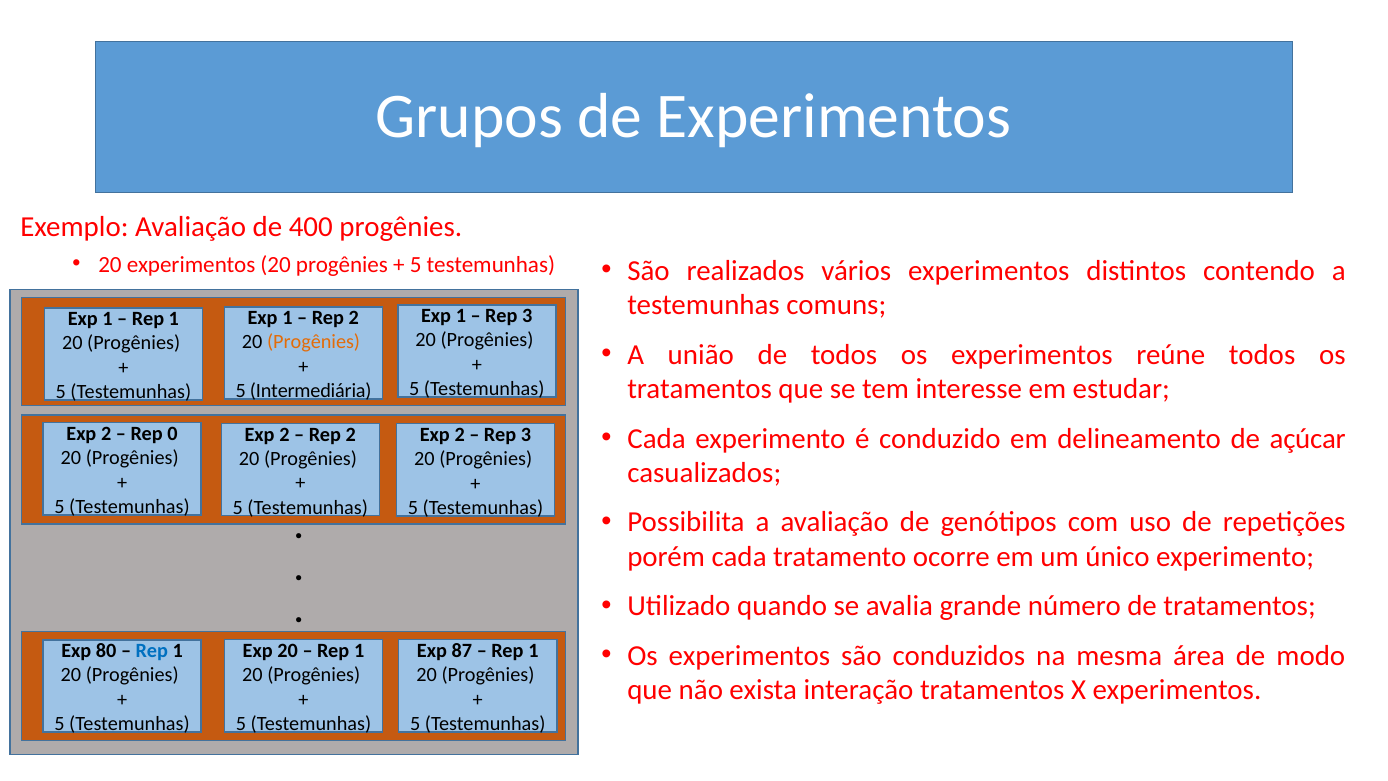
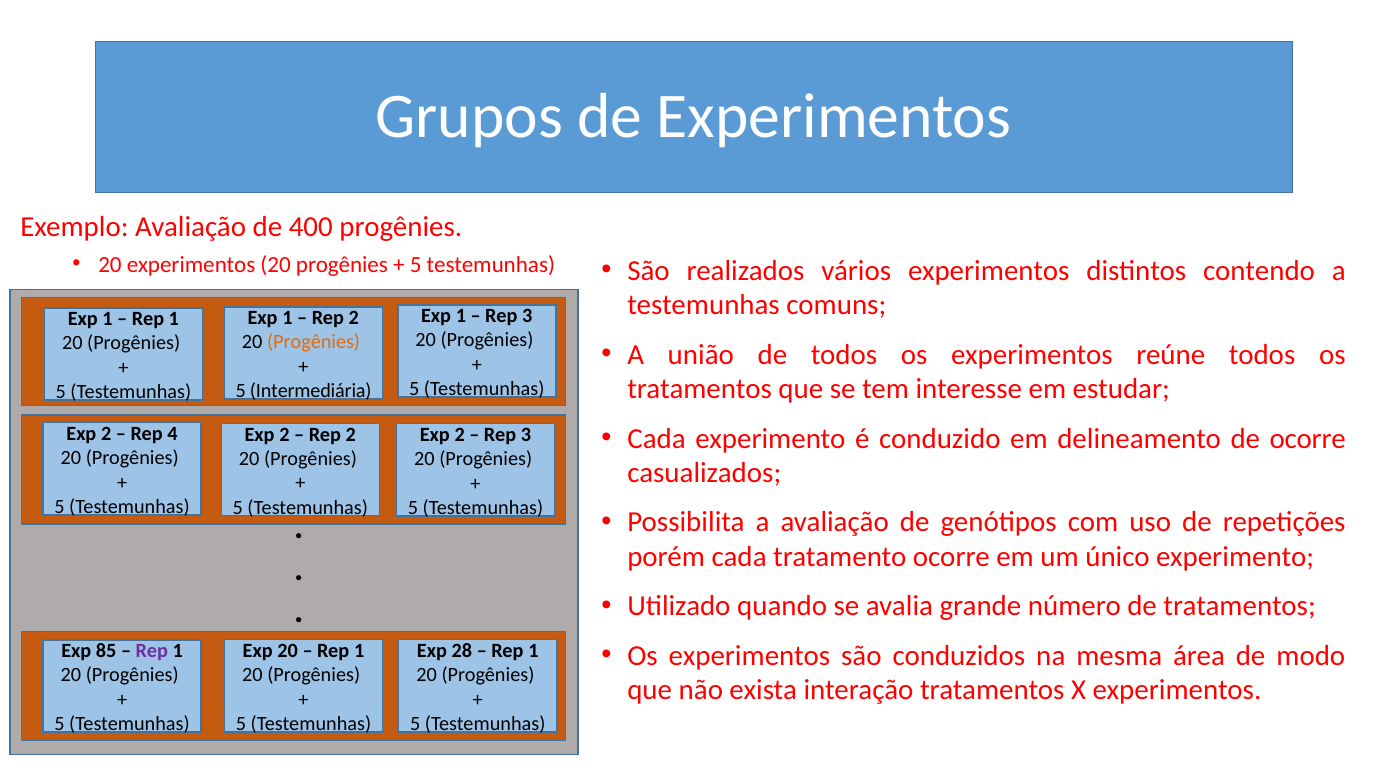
de açúcar: açúcar -> ocorre
0: 0 -> 4
87: 87 -> 28
80: 80 -> 85
Rep at (152, 651) colour: blue -> purple
